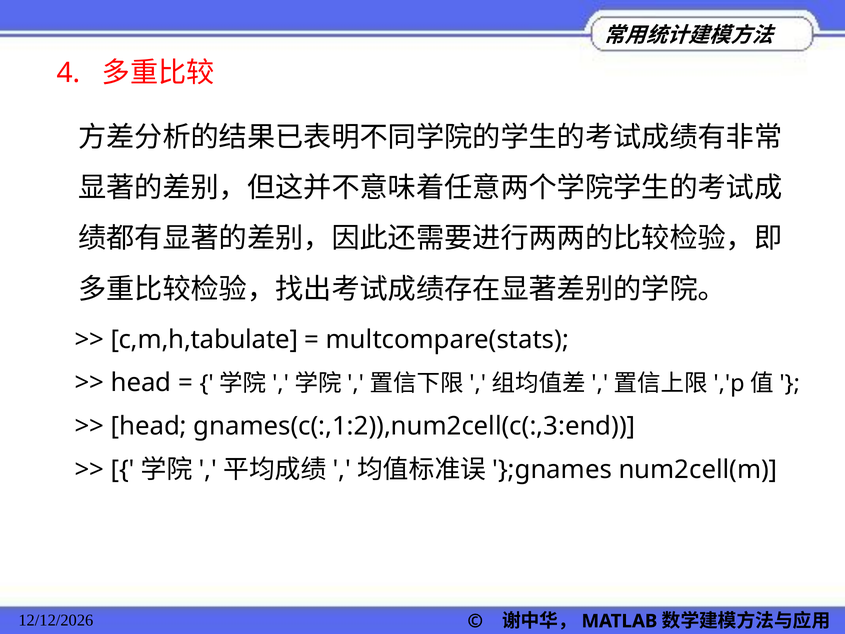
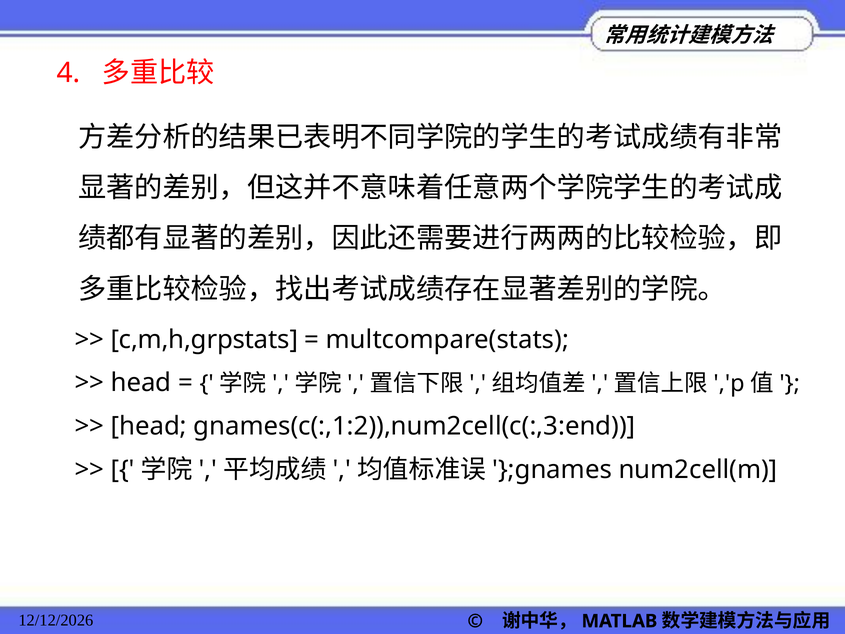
c,m,h,tabulate: c,m,h,tabulate -> c,m,h,grpstats
